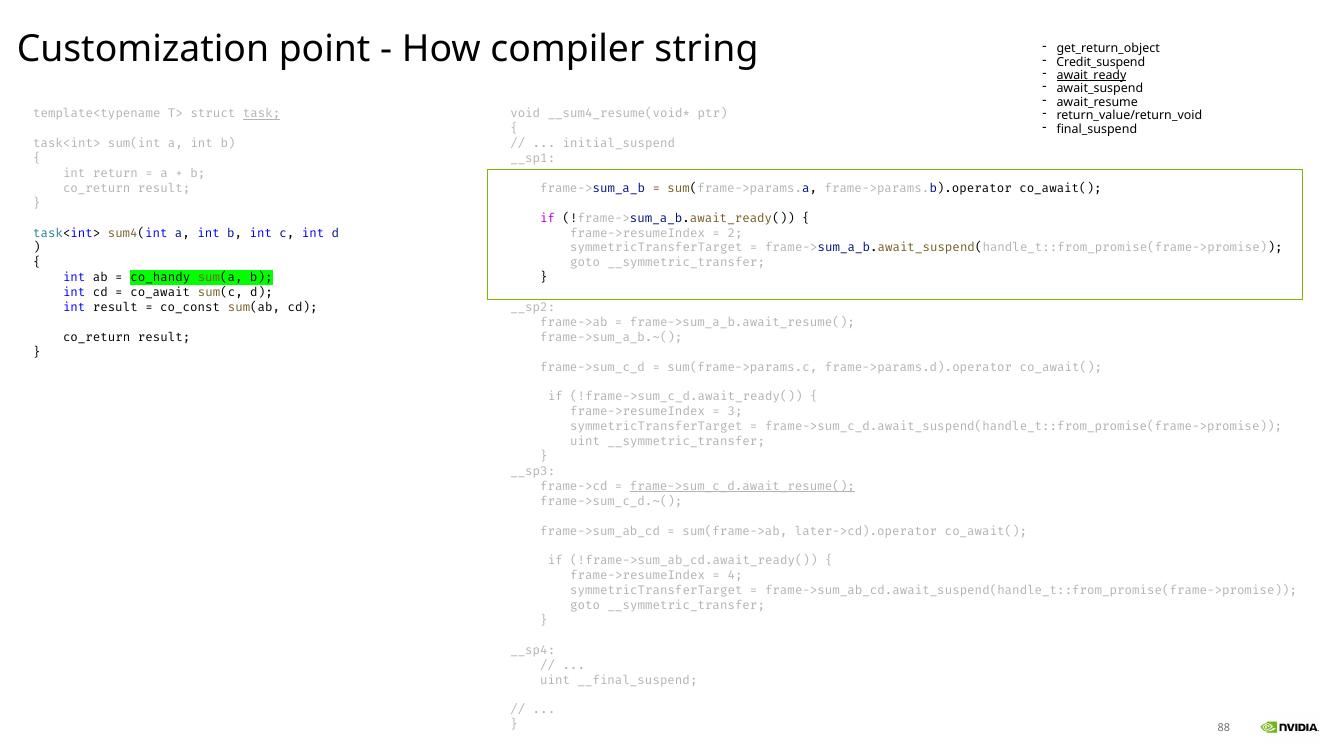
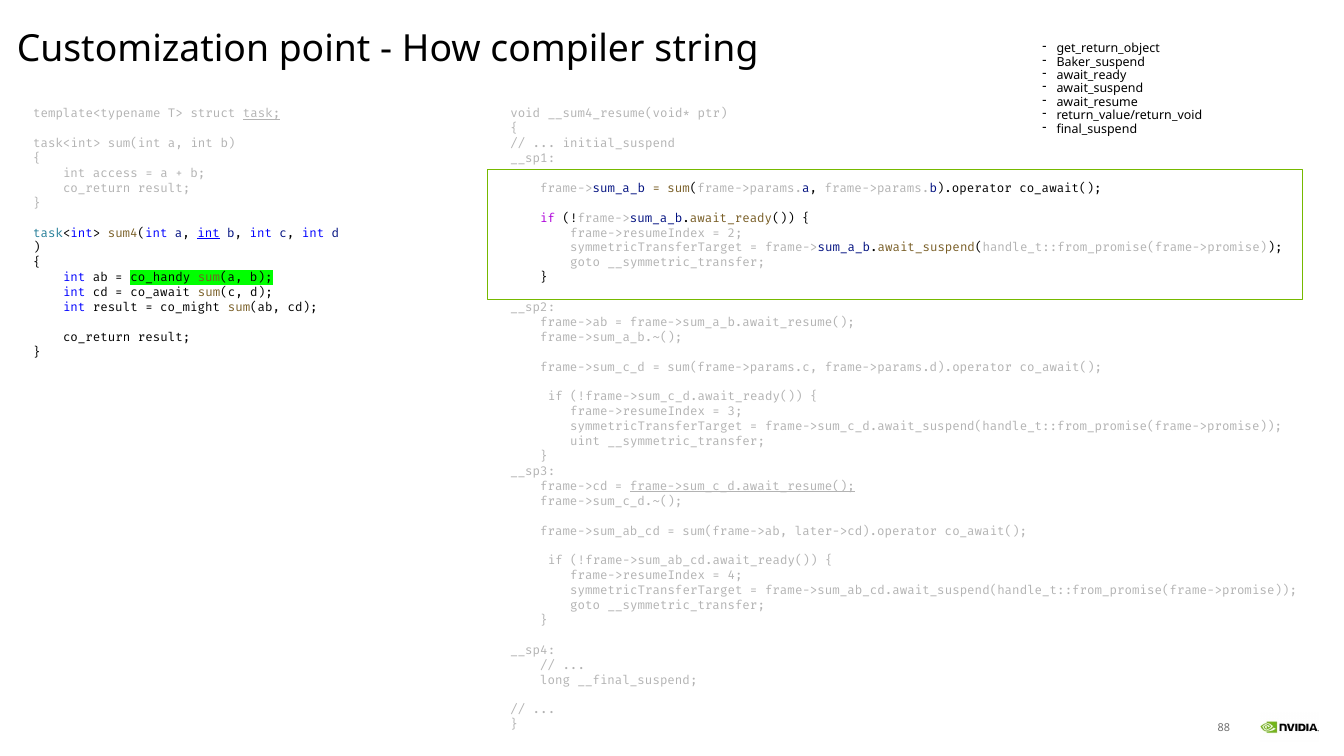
Credit_suspend: Credit_suspend -> Baker_suspend
await_ready underline: present -> none
return: return -> access
int at (209, 233) underline: none -> present
co_const: co_const -> co_might
uint at (555, 680): uint -> long
